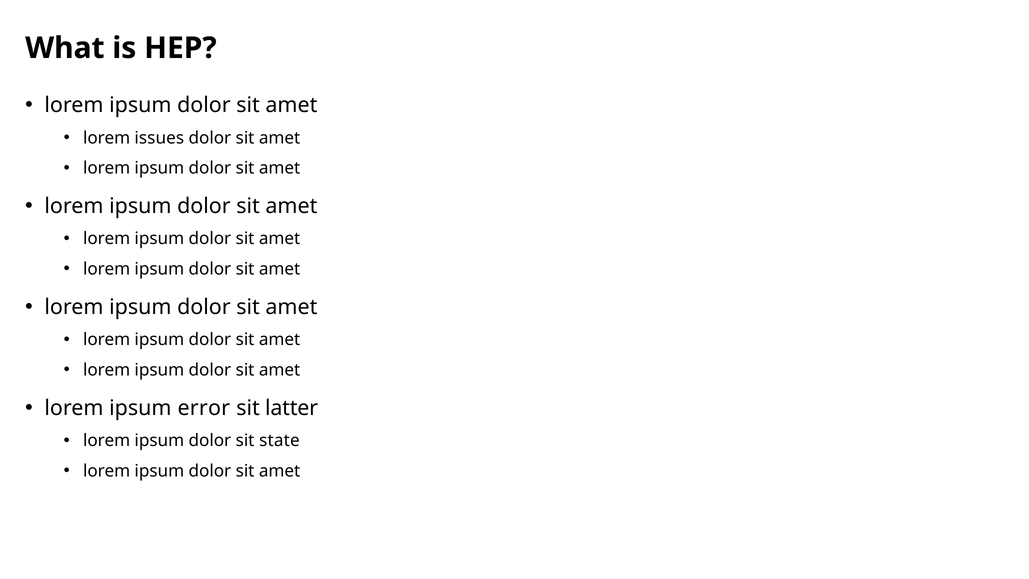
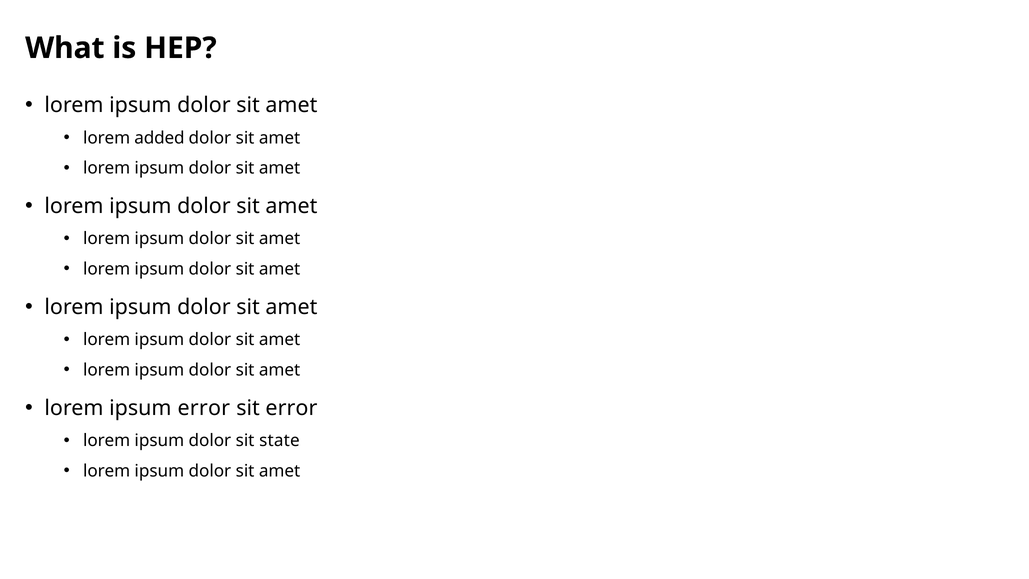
issues: issues -> added
sit latter: latter -> error
